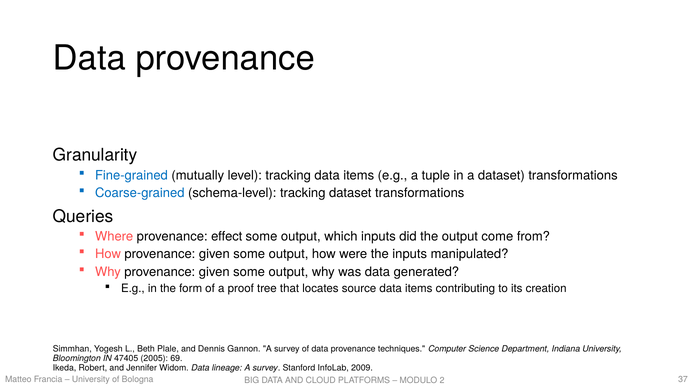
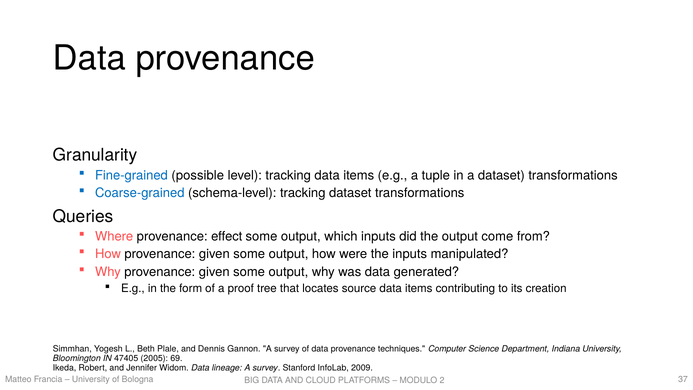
mutually: mutually -> possible
